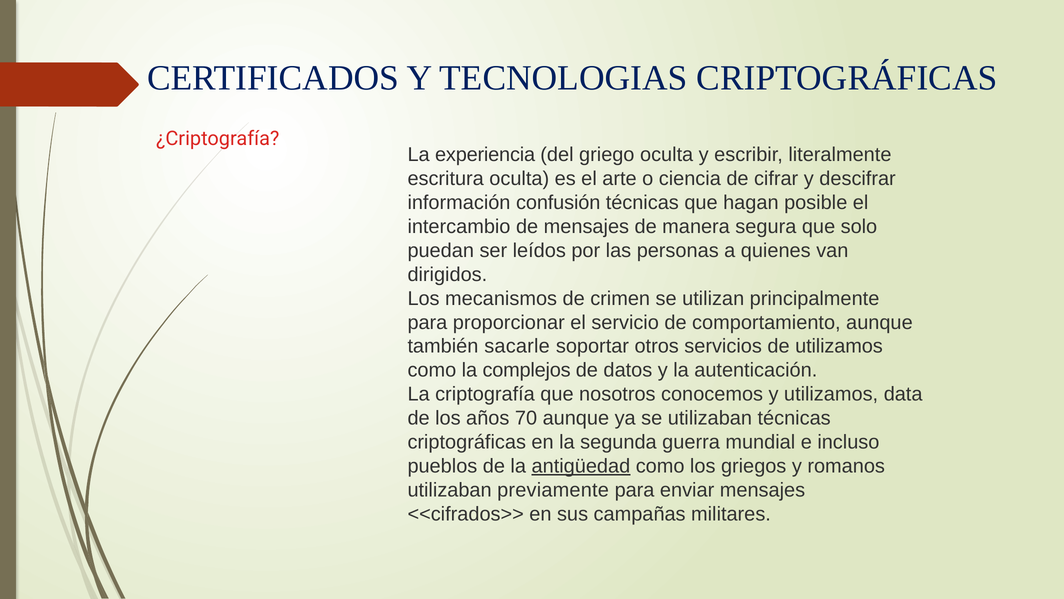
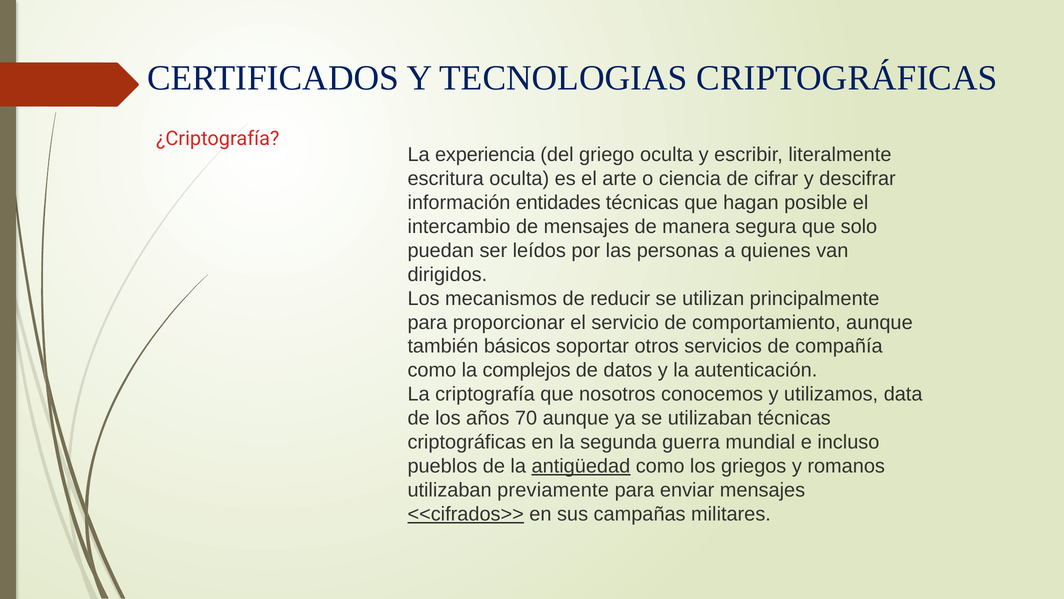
confusión: confusión -> entidades
crimen: crimen -> reducir
sacarle: sacarle -> básicos
de utilizamos: utilizamos -> compañía
<<cifrados>> underline: none -> present
